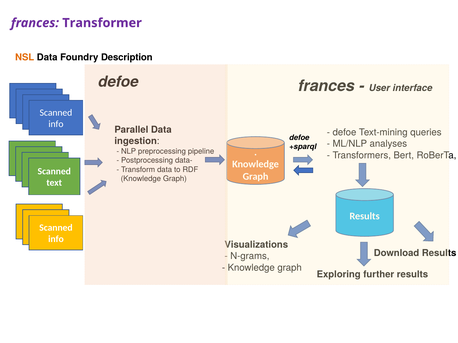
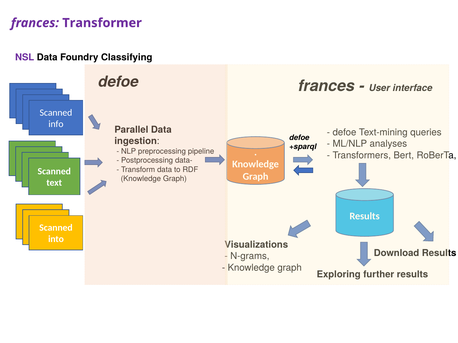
NSL colour: orange -> purple
Description: Description -> Classifying
info at (56, 240): info -> into
